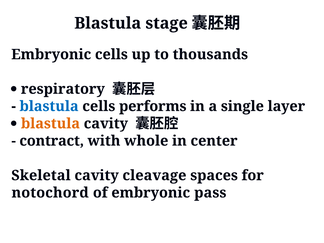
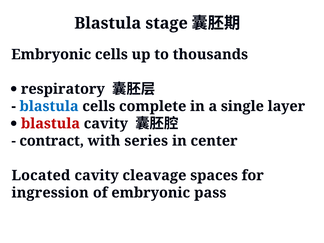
performs: performs -> complete
blastula at (50, 124) colour: orange -> red
whole: whole -> series
Skeletal: Skeletal -> Located
notochord: notochord -> ingression
